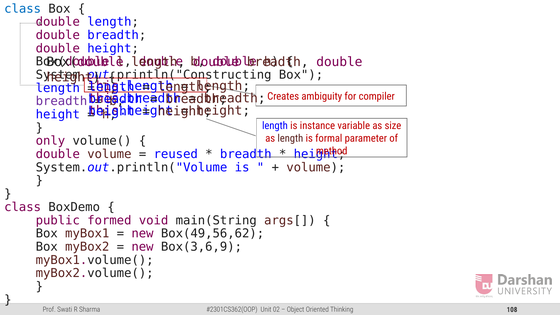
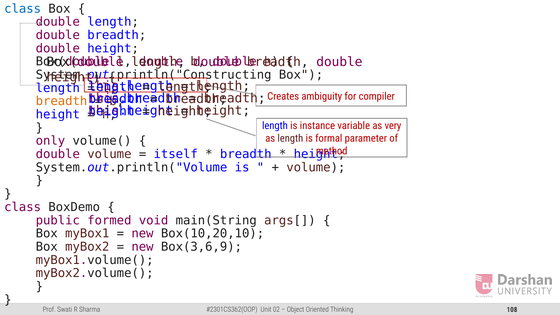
breadth at (61, 101) colour: purple -> orange
size: size -> very
reused: reused -> itself
Box(49,56,62: Box(49,56,62 -> Box(10,20,10
